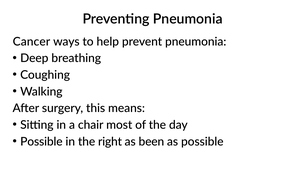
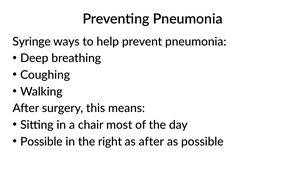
Cancer: Cancer -> Syringe
as been: been -> after
